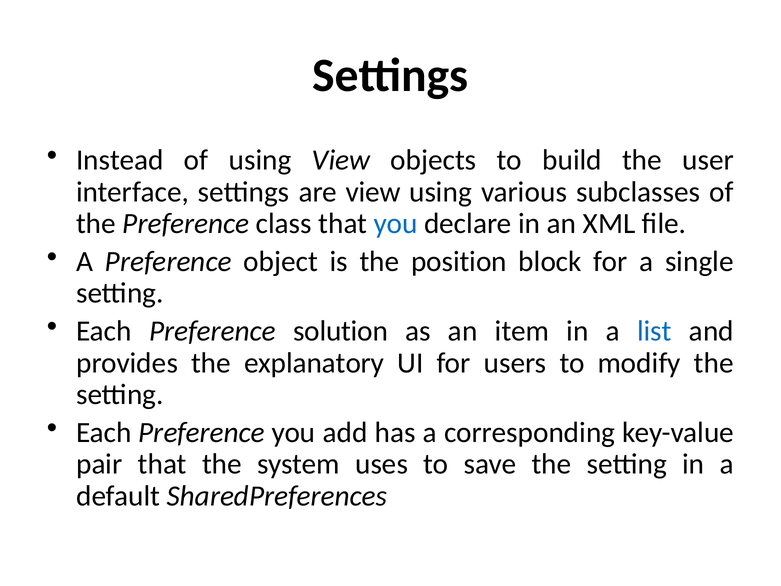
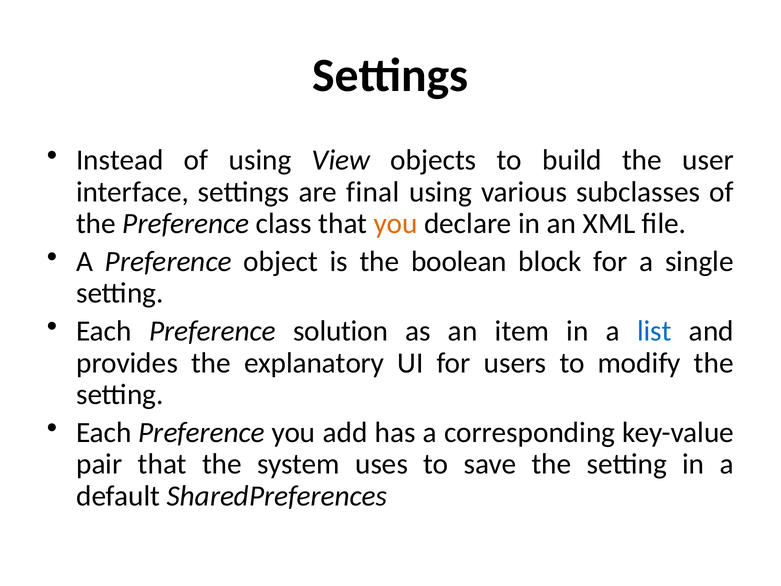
are view: view -> final
you at (396, 224) colour: blue -> orange
position: position -> boolean
